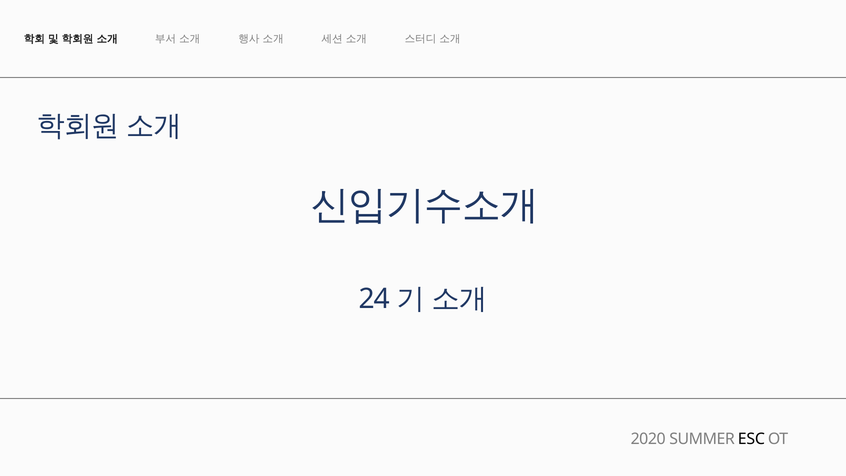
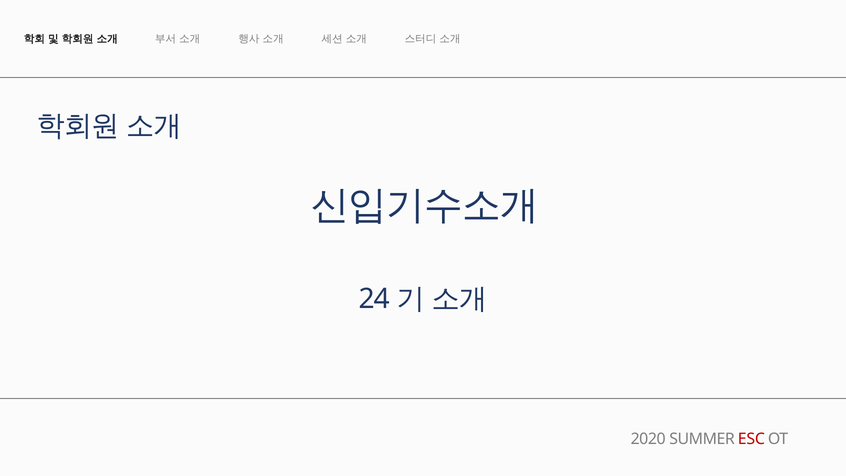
ESC colour: black -> red
